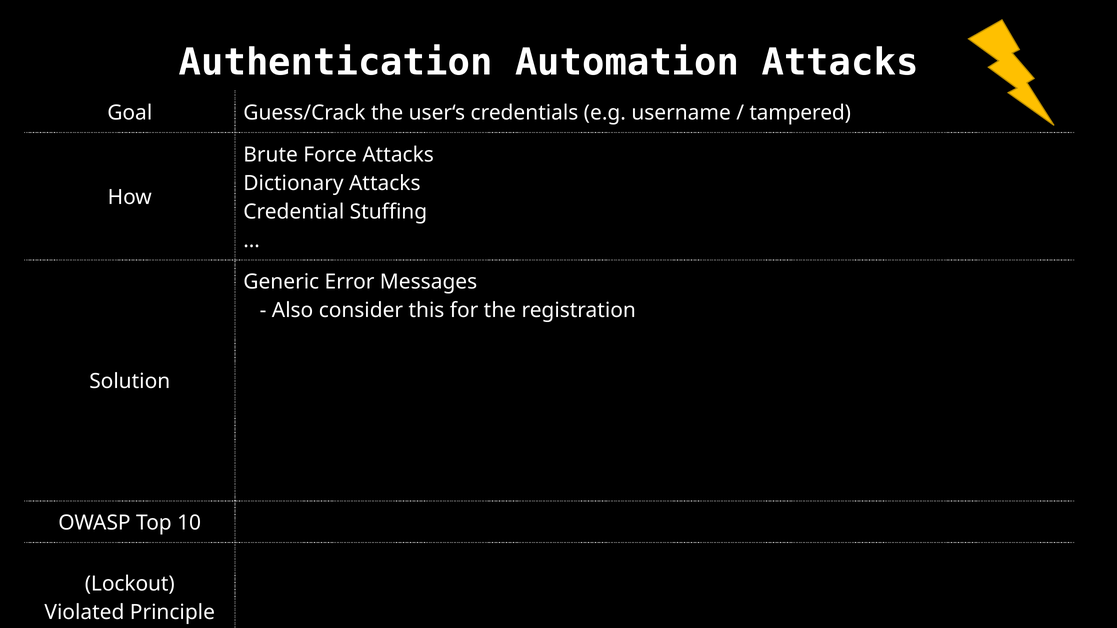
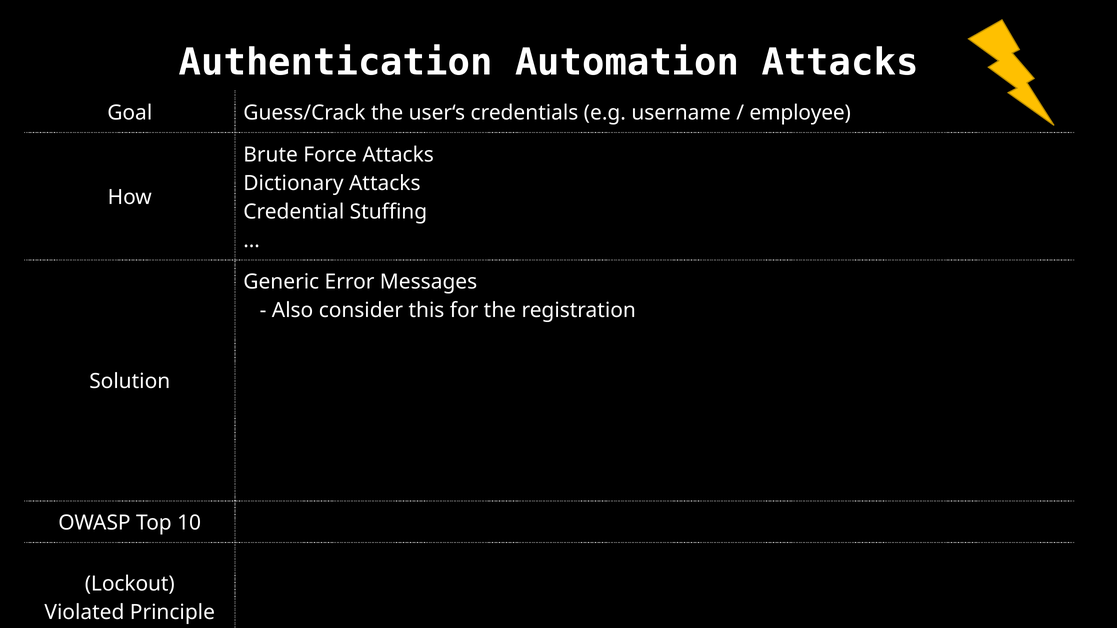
tampered: tampered -> employee
